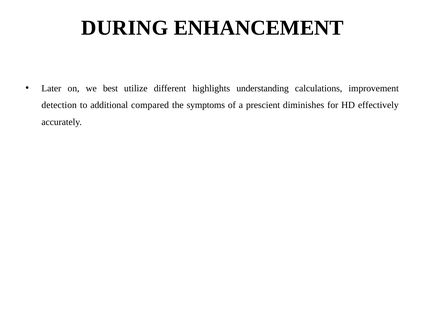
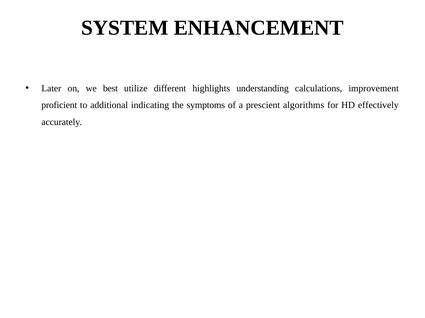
DURING: DURING -> SYSTEM
detection: detection -> proficient
compared: compared -> indicating
diminishes: diminishes -> algorithms
